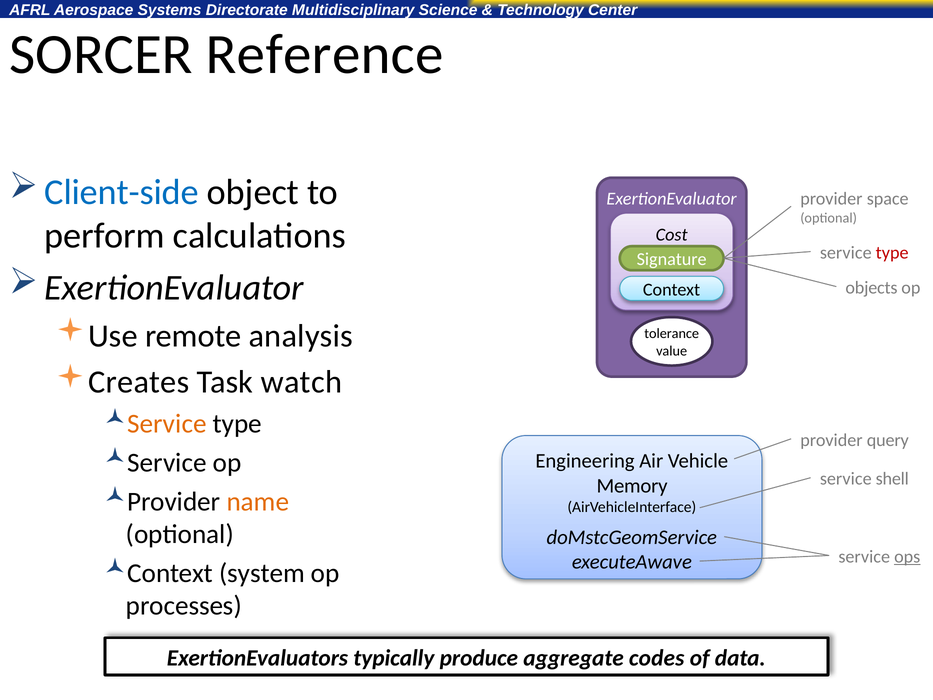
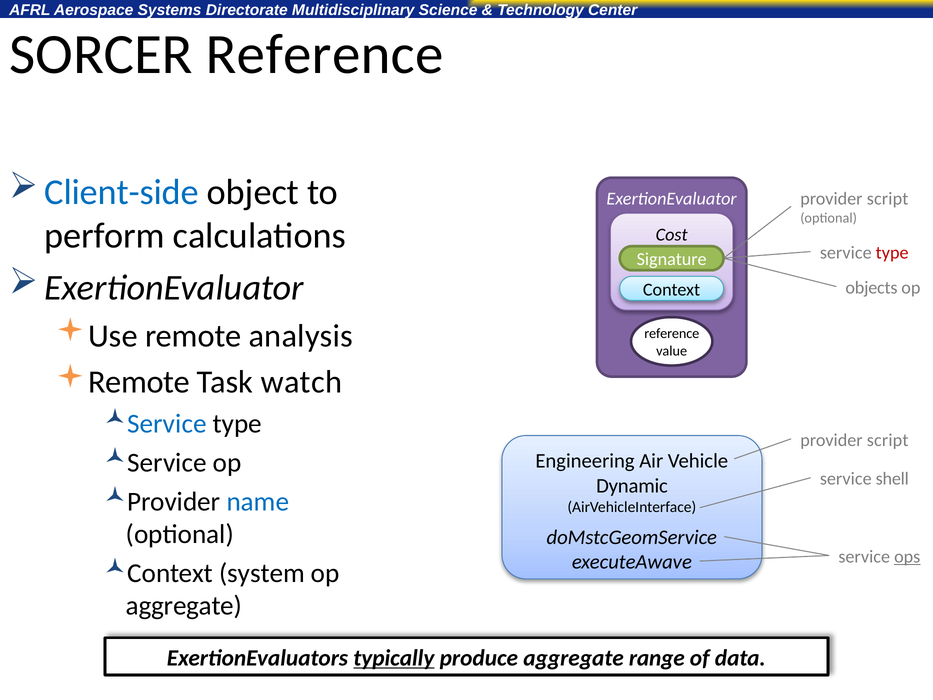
space at (888, 199): space -> script
tolerance at (672, 334): tolerance -> reference
Creates at (139, 382): Creates -> Remote
Service at (167, 424) colour: orange -> blue
query at (888, 440): query -> script
Memory: Memory -> Dynamic
name colour: orange -> blue
processes at (184, 606): processes -> aggregate
typically underline: none -> present
codes: codes -> range
